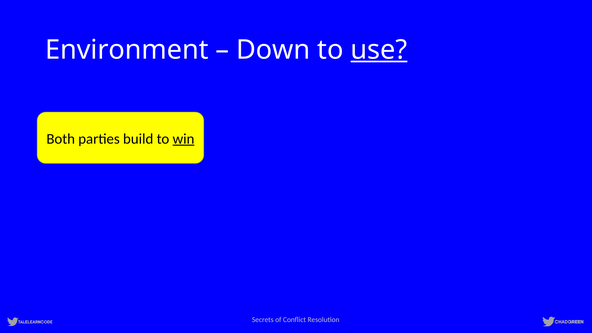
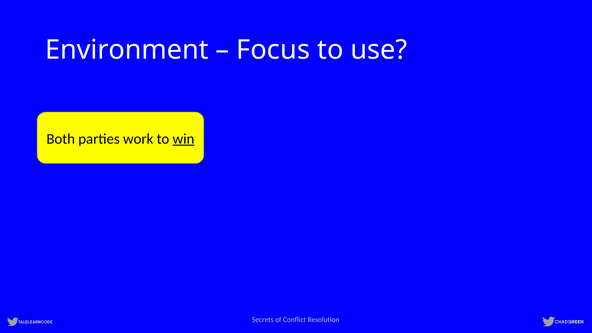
Down: Down -> Focus
use underline: present -> none
build: build -> work
